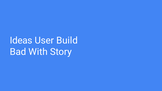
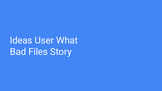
Build: Build -> What
With: With -> Files
